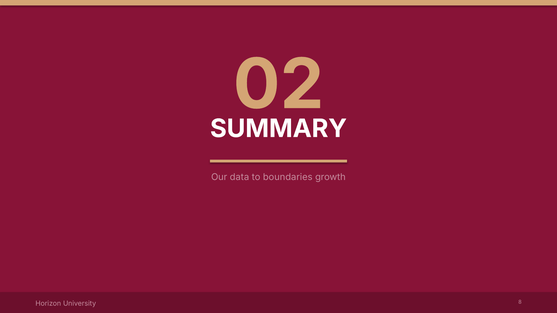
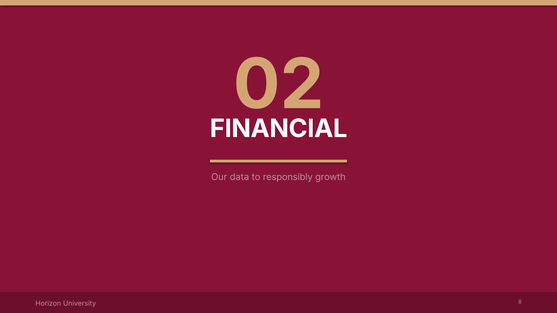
SUMMARY: SUMMARY -> FINANCIAL
boundaries: boundaries -> responsibly
